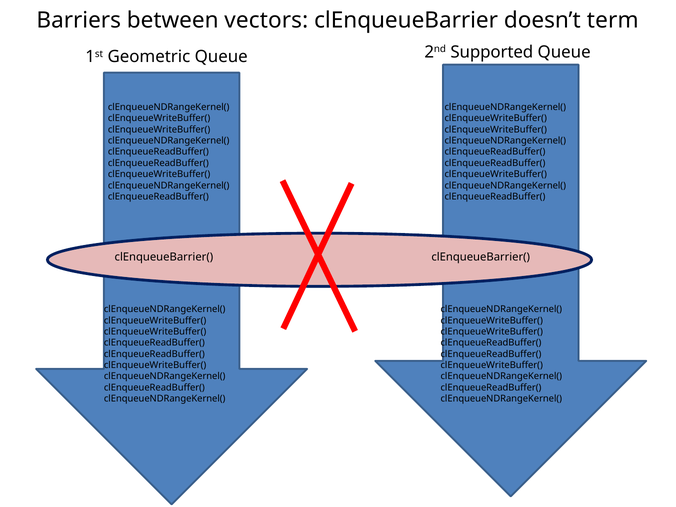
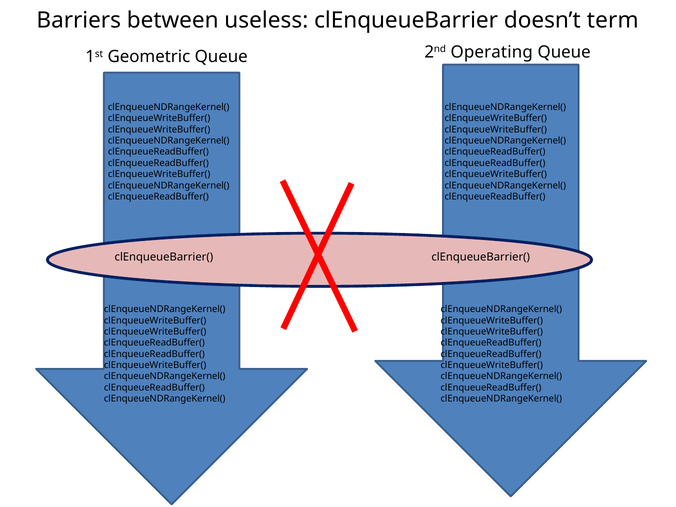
vectors: vectors -> useless
Supported: Supported -> Operating
